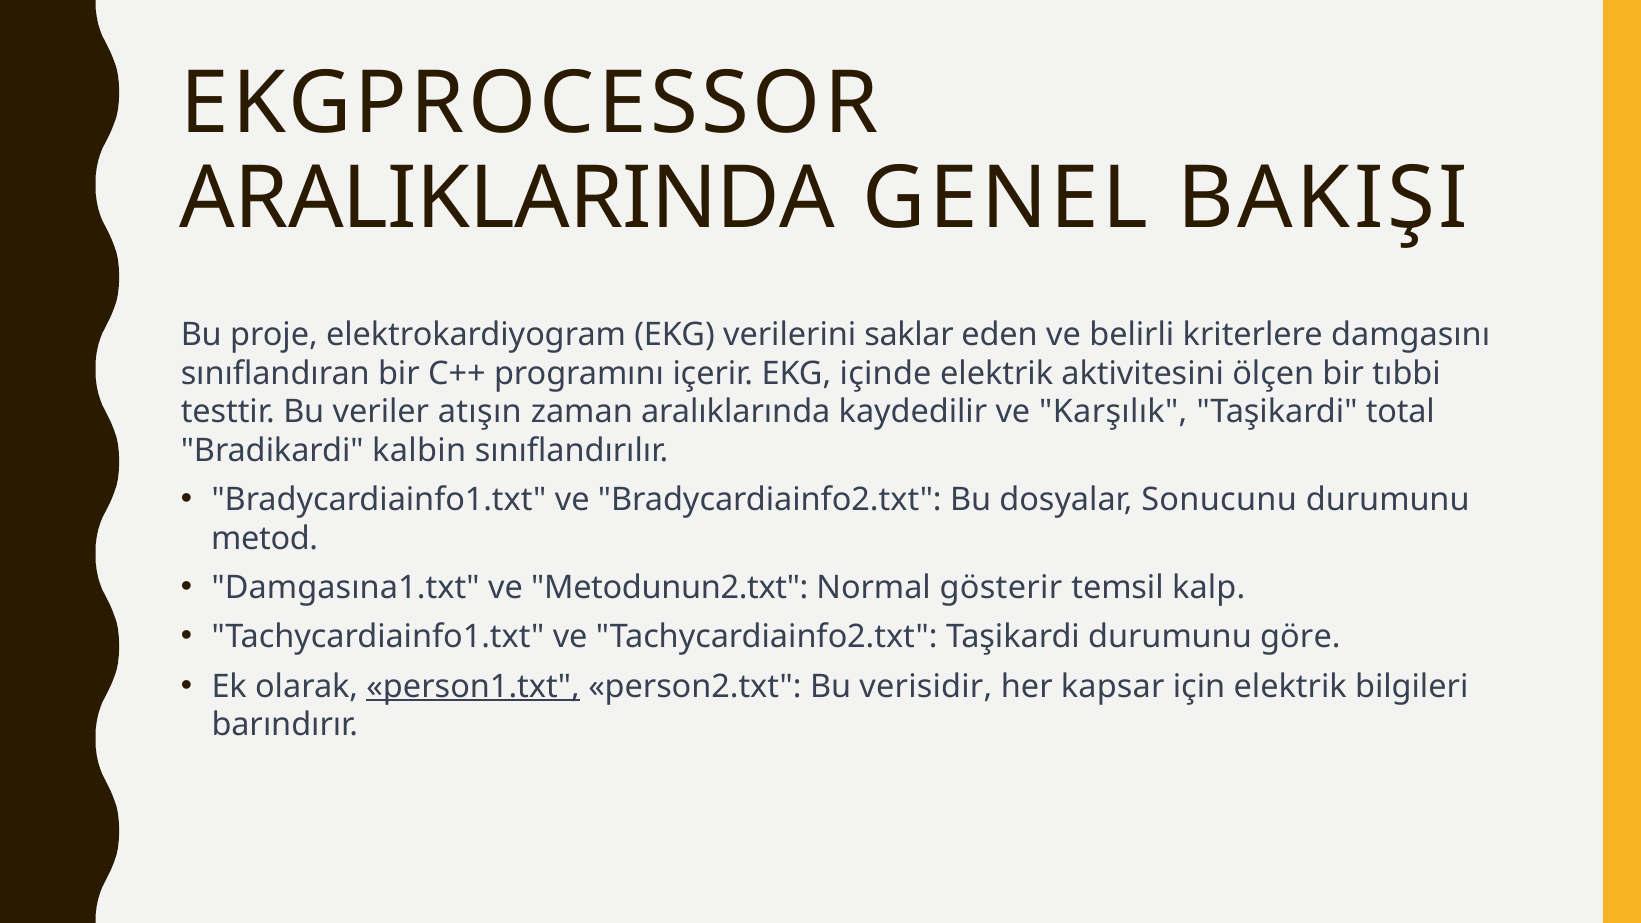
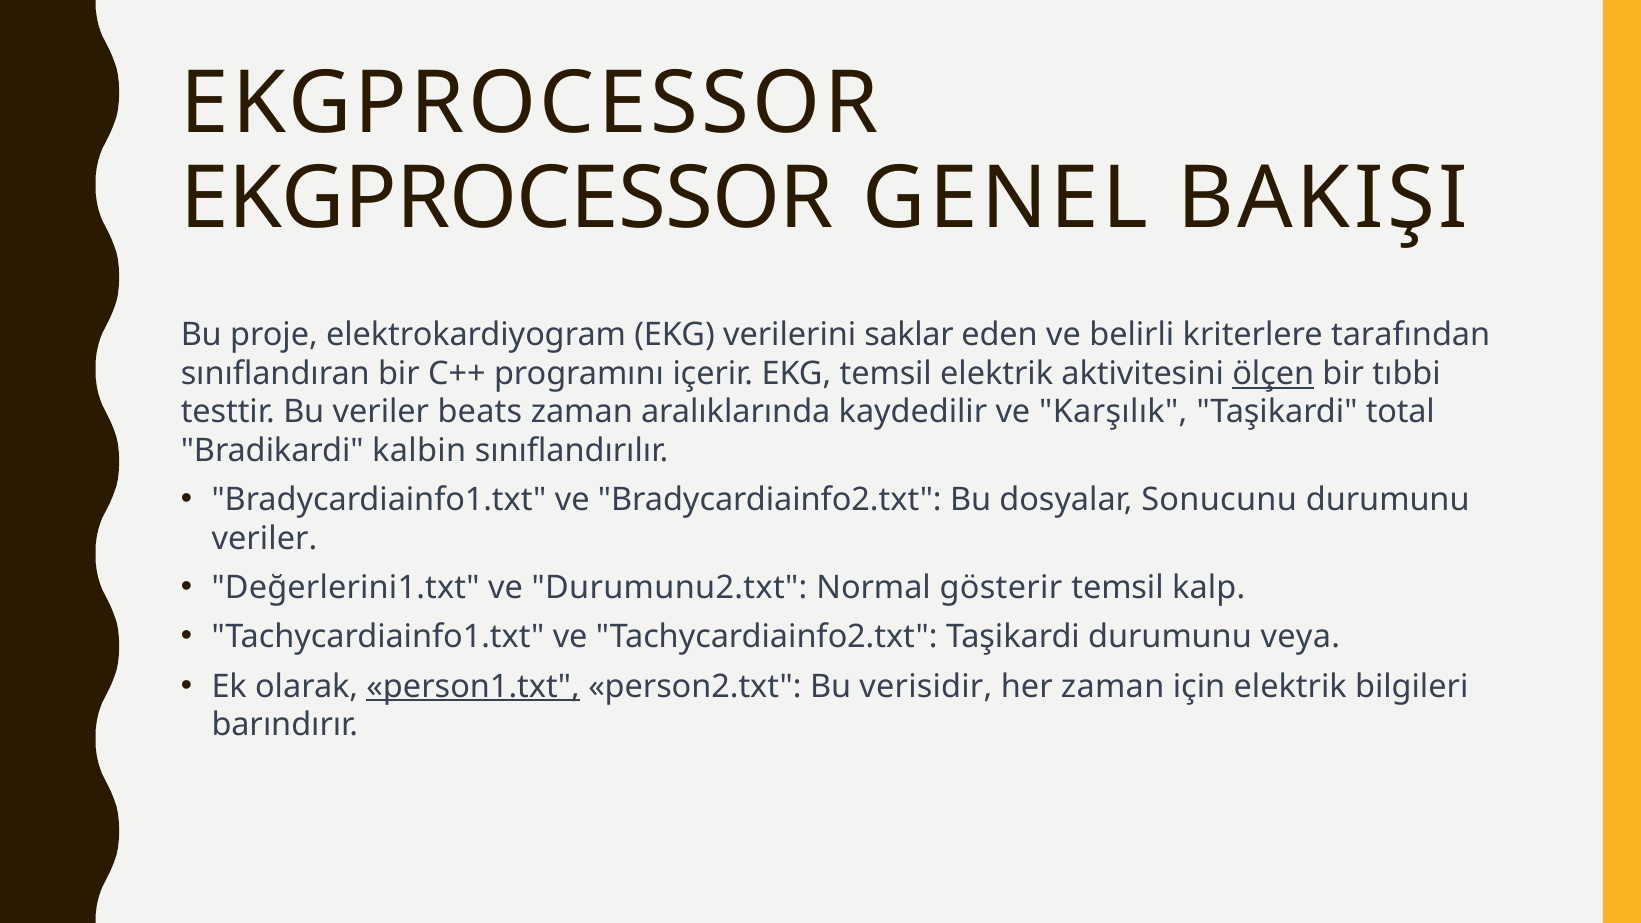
ARALIKLARINDA at (507, 198): ARALIKLARINDA -> EKGPROCESSOR
damgasını: damgasını -> tarafından
EKG içinde: içinde -> temsil
ölçen underline: none -> present
atışın: atışın -> beats
metod at (265, 539): metod -> veriler
Damgasına1.txt: Damgasına1.txt -> Değerlerini1.txt
Metodunun2.txt: Metodunun2.txt -> Durumunu2.txt
göre: göre -> veya
her kapsar: kapsar -> zaman
